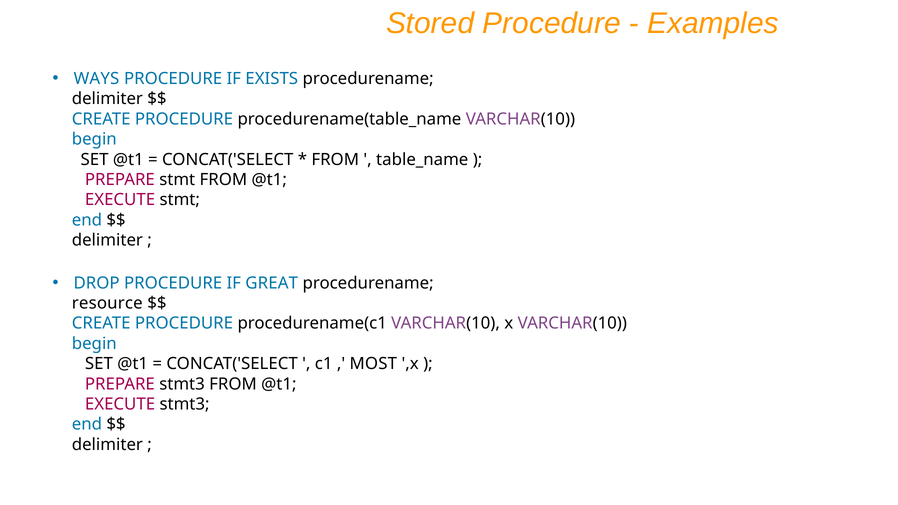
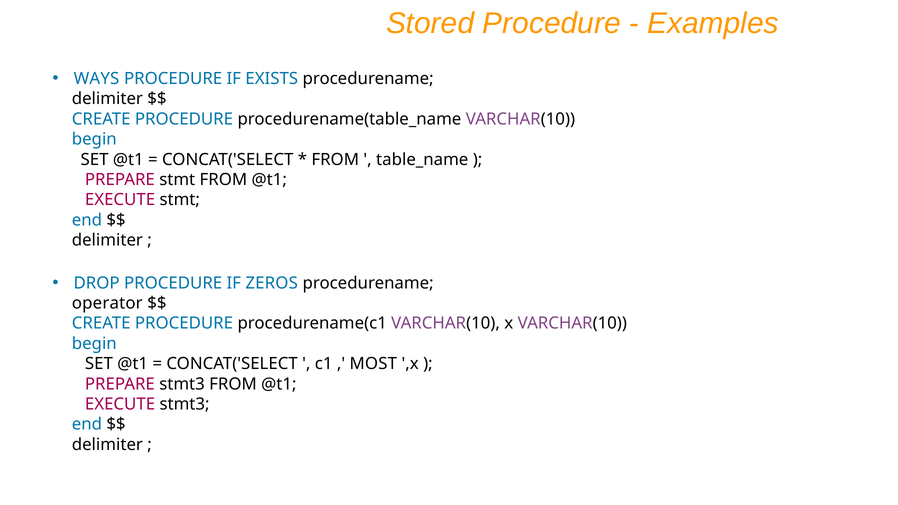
GREAT: GREAT -> ZEROS
resource: resource -> operator
